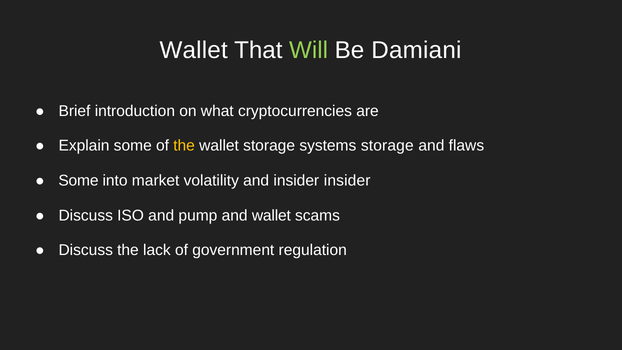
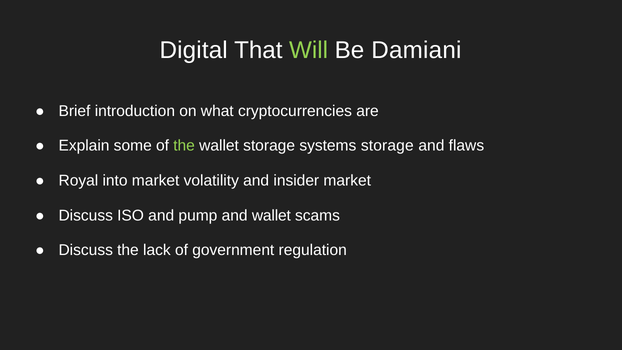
Wallet at (194, 50): Wallet -> Digital
the at (184, 146) colour: yellow -> light green
Some at (78, 181): Some -> Royal
insider insider: insider -> market
